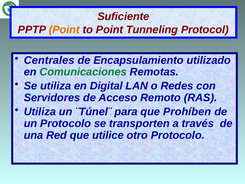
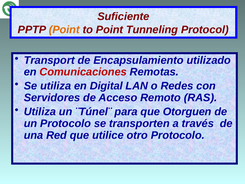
Centrales: Centrales -> Transport
Comunicaciones colour: green -> red
Prohíben: Prohíben -> Otorguen
